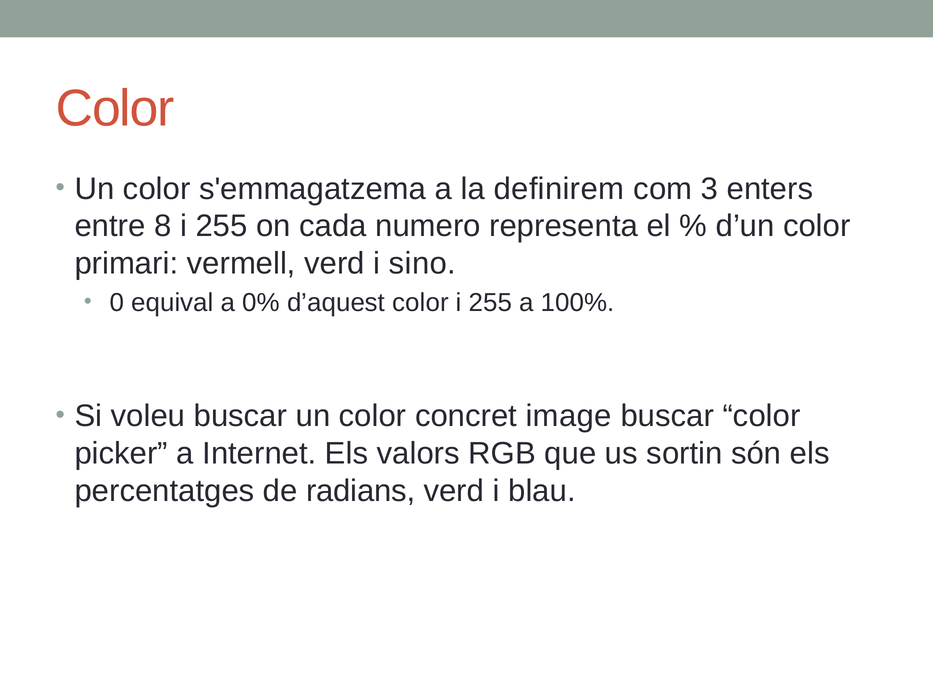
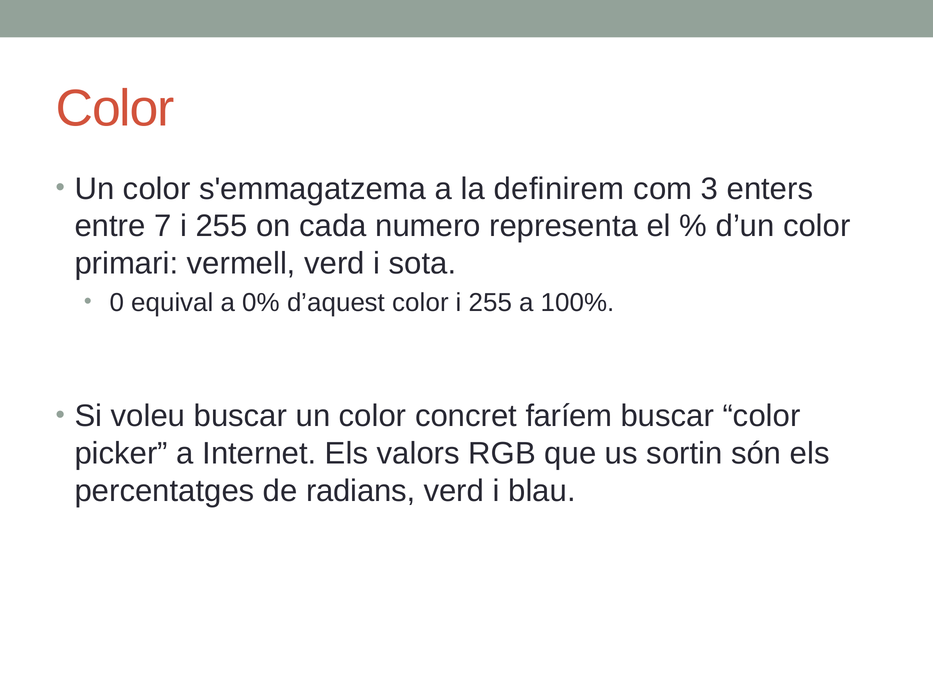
8: 8 -> 7
sino: sino -> sota
image: image -> faríem
